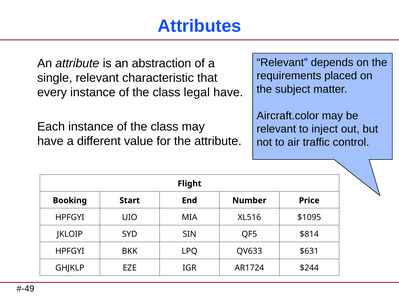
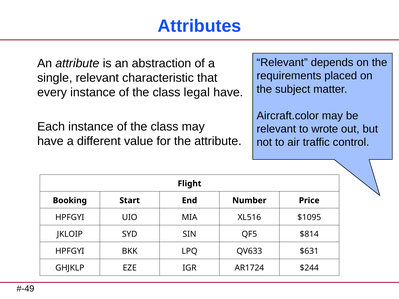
inject: inject -> wrote
